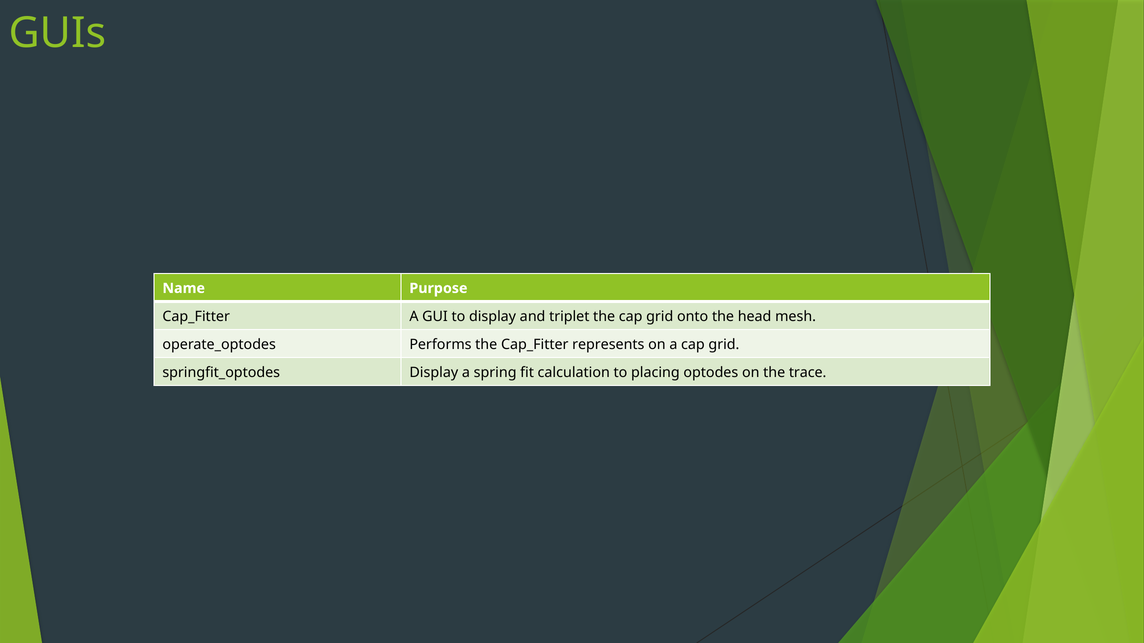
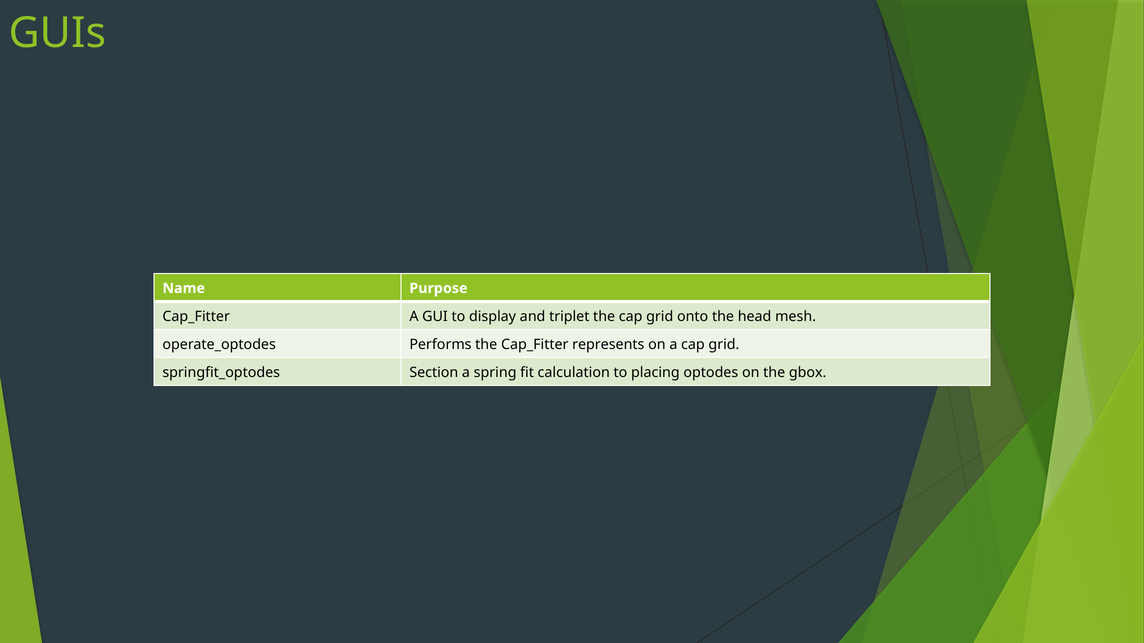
Display at (434, 373): Display -> Section
trace: trace -> gbox
